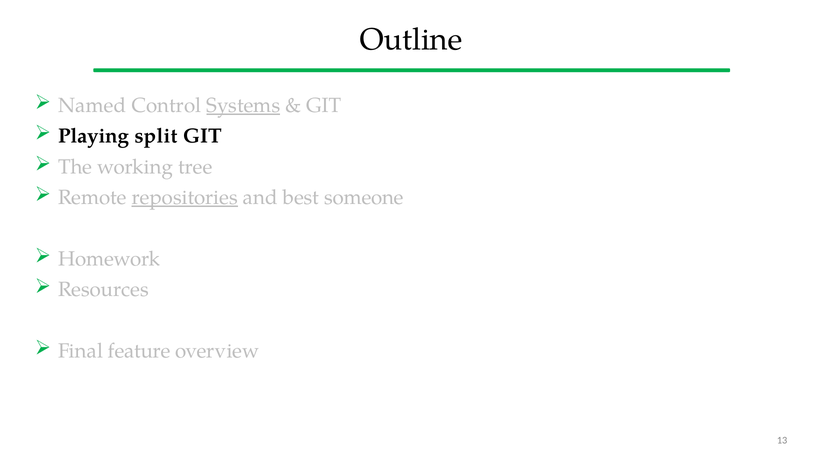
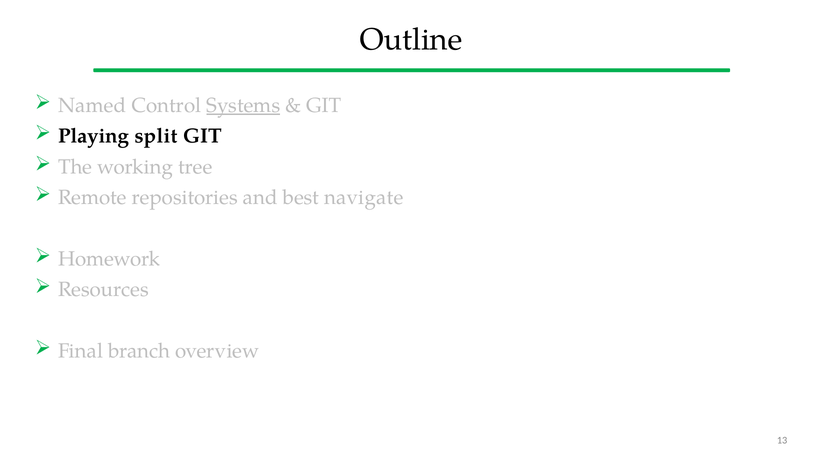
repositories underline: present -> none
someone: someone -> navigate
feature: feature -> branch
